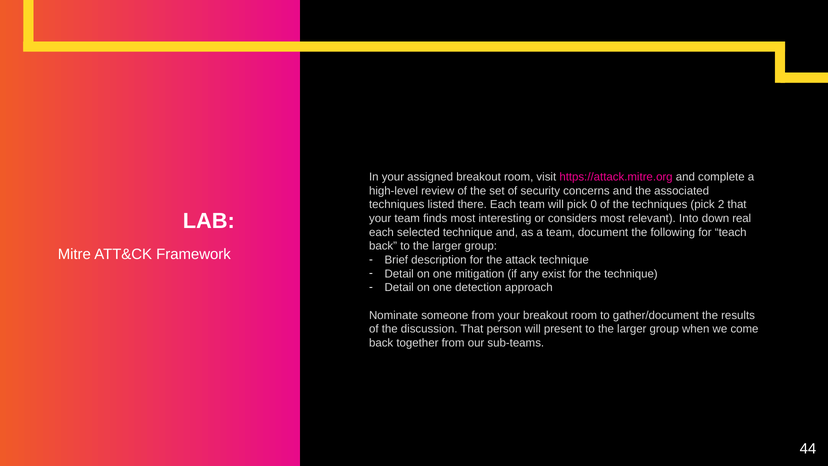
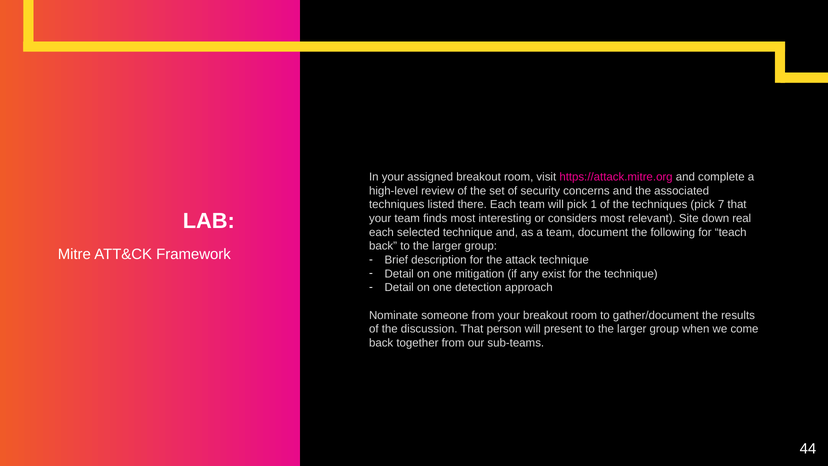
0: 0 -> 1
2: 2 -> 7
Into: Into -> Site
